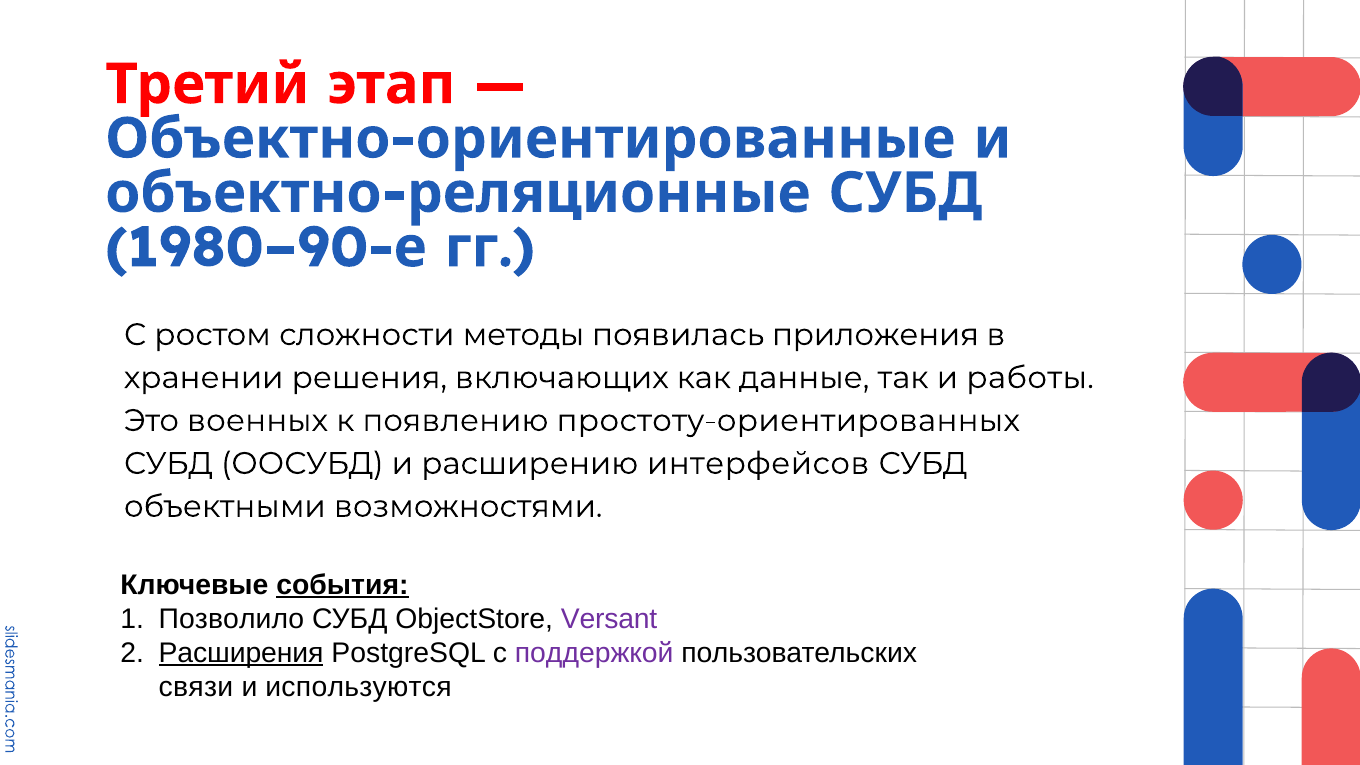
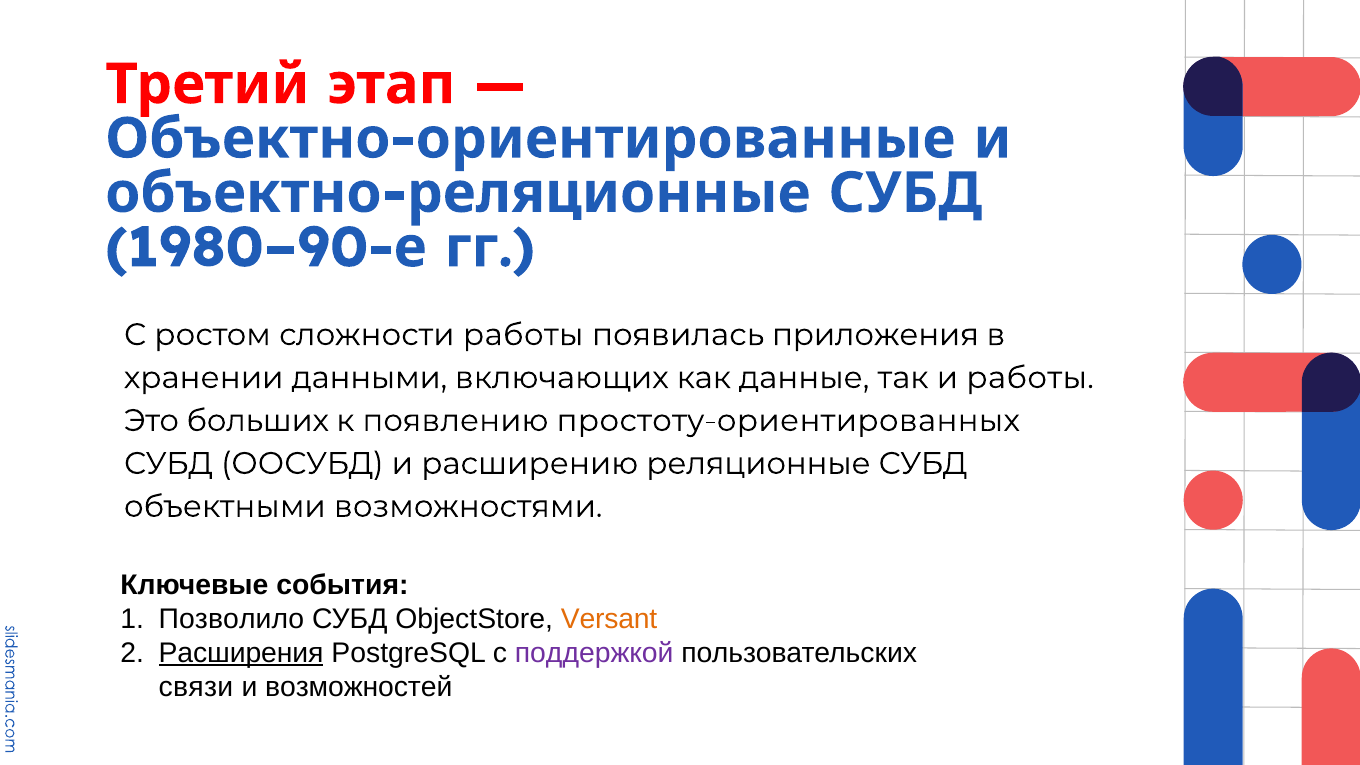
сложности методы: методы -> работы
решения: решения -> данными
военных: военных -> больших
расширению интерфейсов: интерфейсов -> реляционные
события underline: present -> none
Versant colour: purple -> orange
используются: используются -> возможностей
